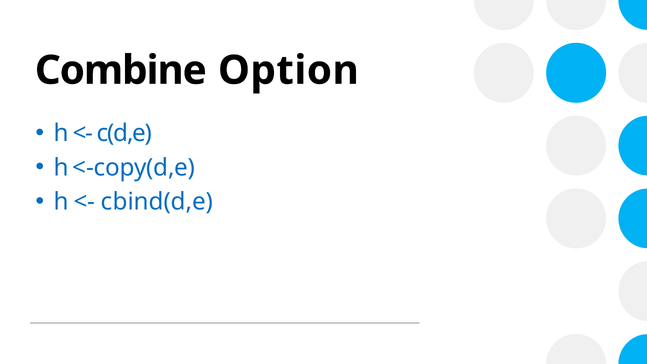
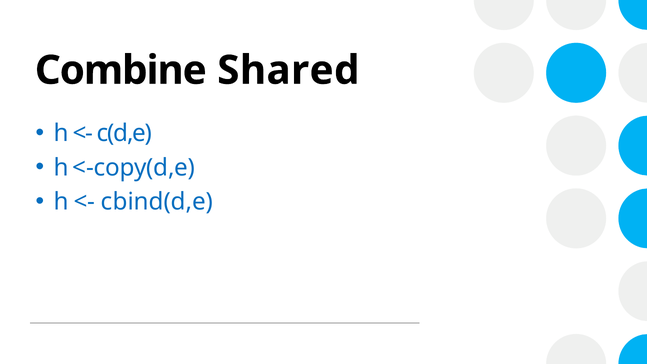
Option: Option -> Shared
